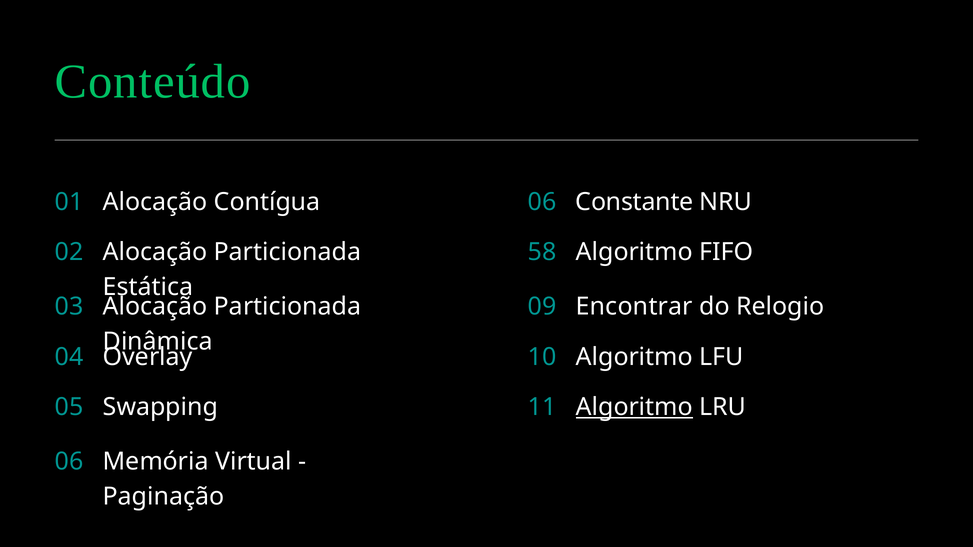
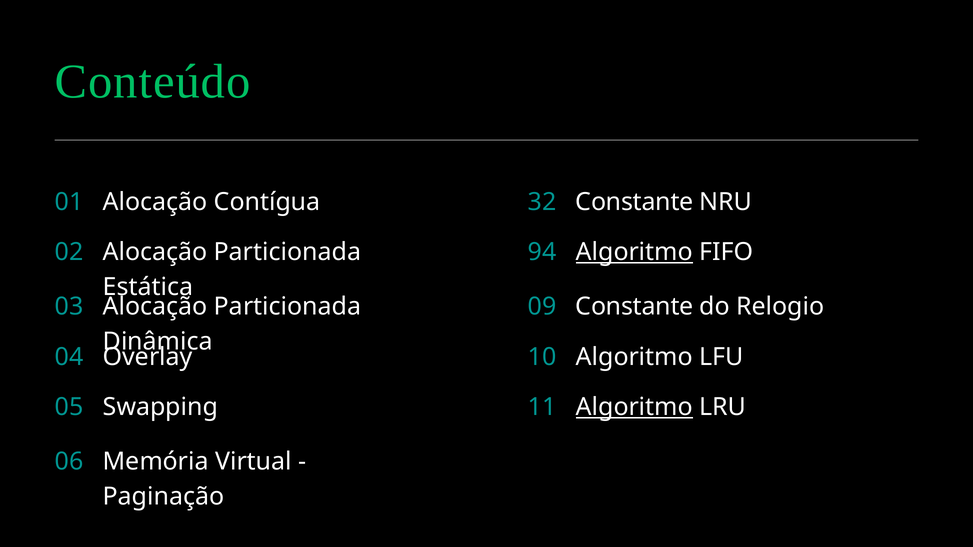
01 06: 06 -> 32
58: 58 -> 94
Algoritmo at (634, 252) underline: none -> present
Encontrar at (634, 307): Encontrar -> Constante
